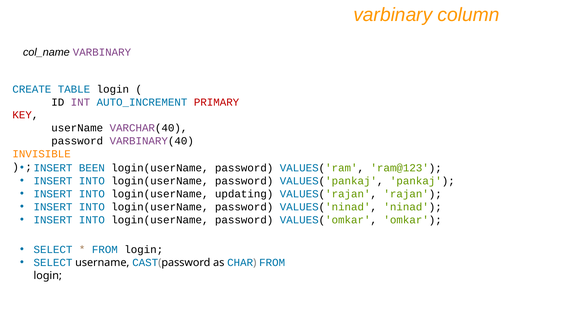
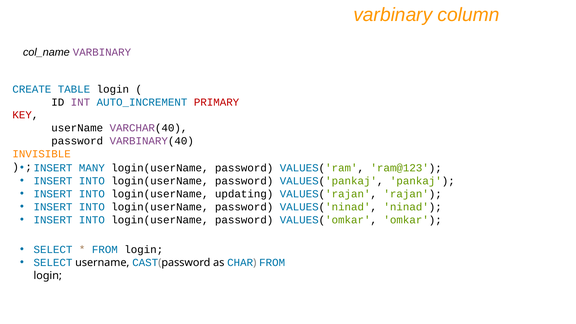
BEEN: BEEN -> MANY
